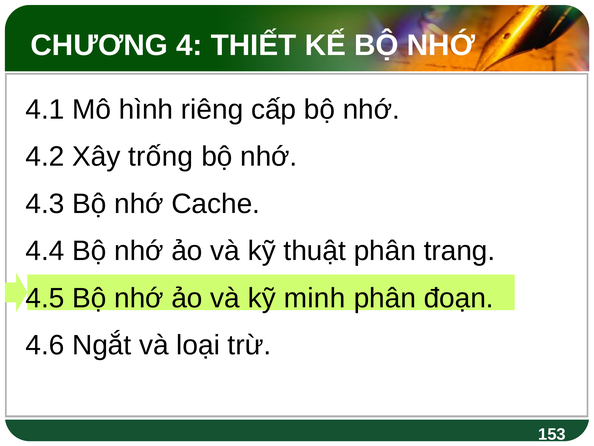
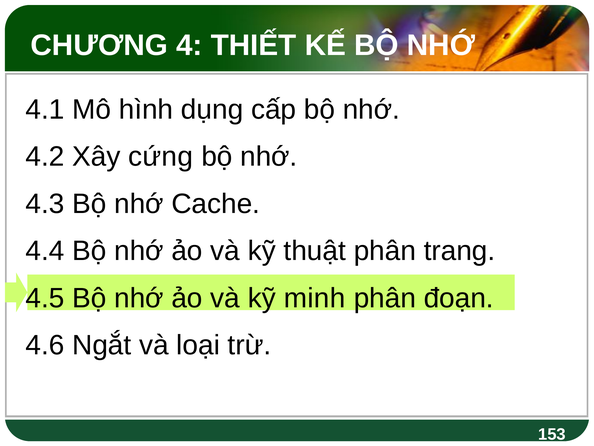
riêng: riêng -> dụng
trống: trống -> cứng
